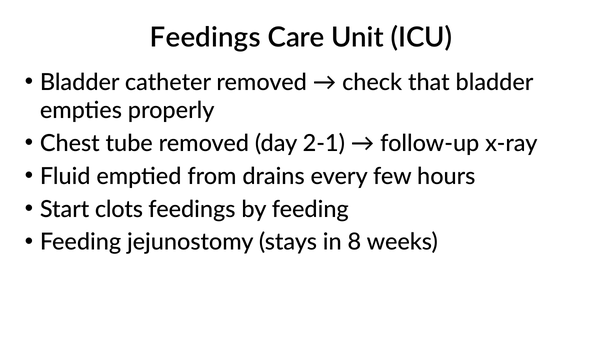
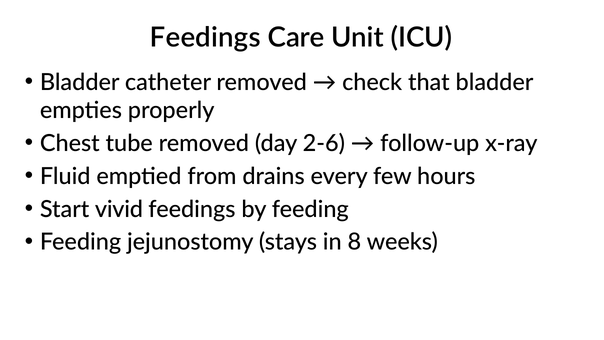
2-1: 2-1 -> 2-6
clots: clots -> vivid
